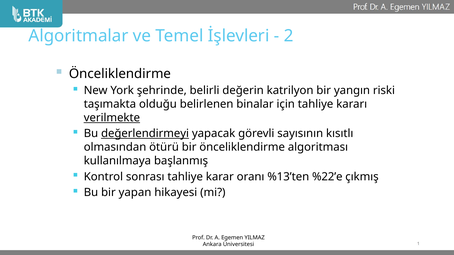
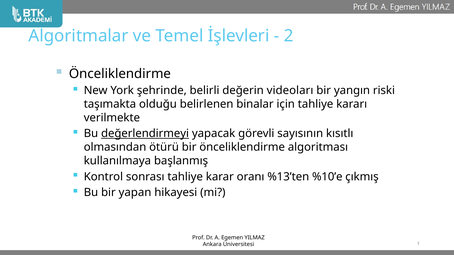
katrilyon: katrilyon -> videoları
verilmekte underline: present -> none
%22’e: %22’e -> %10’e
